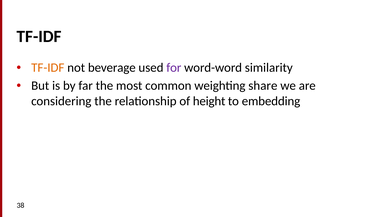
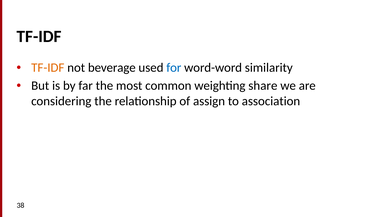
for colour: purple -> blue
height: height -> assign
embedding: embedding -> association
